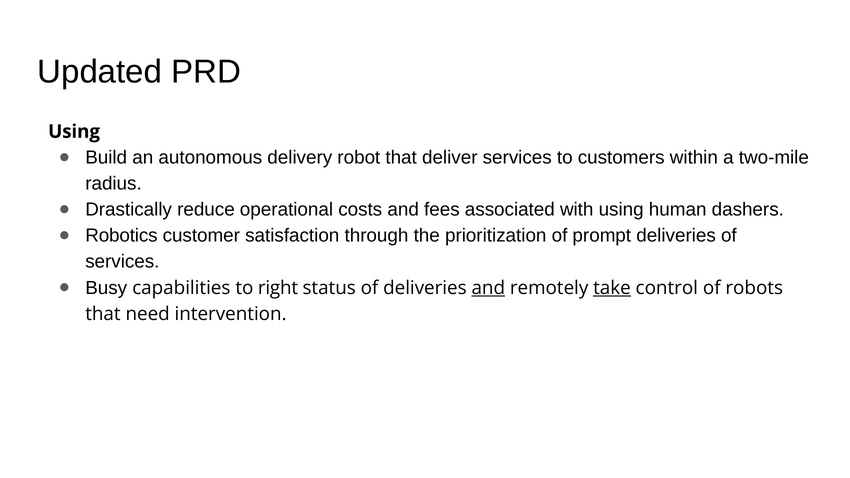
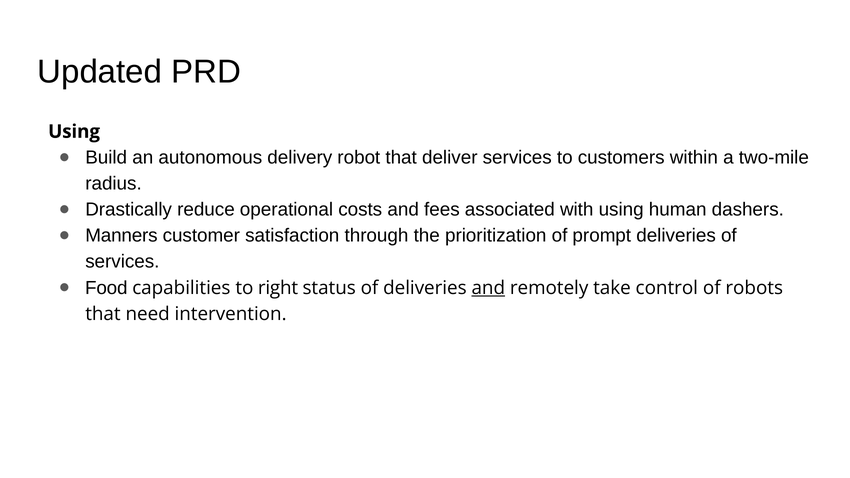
Robotics: Robotics -> Manners
Busy: Busy -> Food
take underline: present -> none
